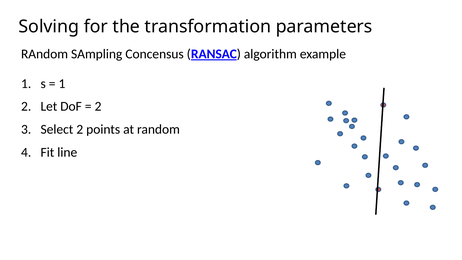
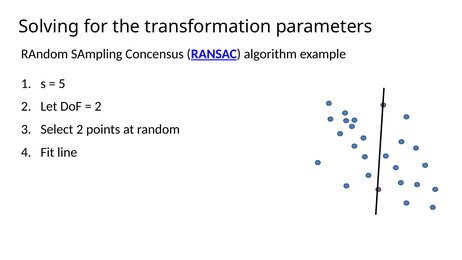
1 at (62, 84): 1 -> 5
